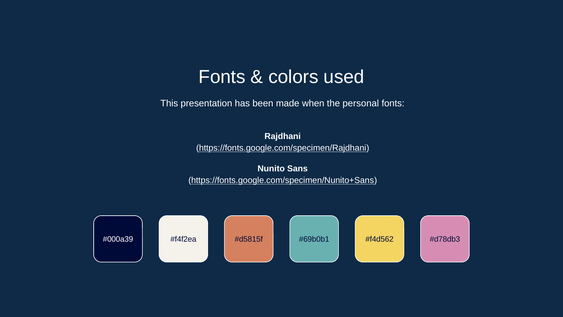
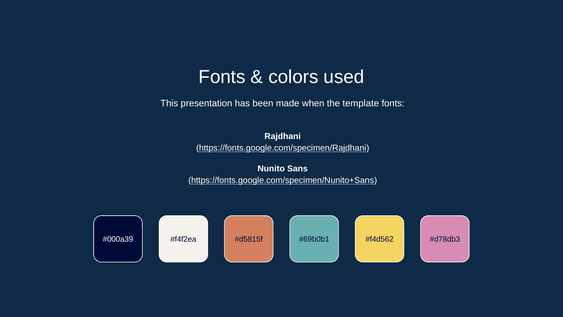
personal: personal -> template
